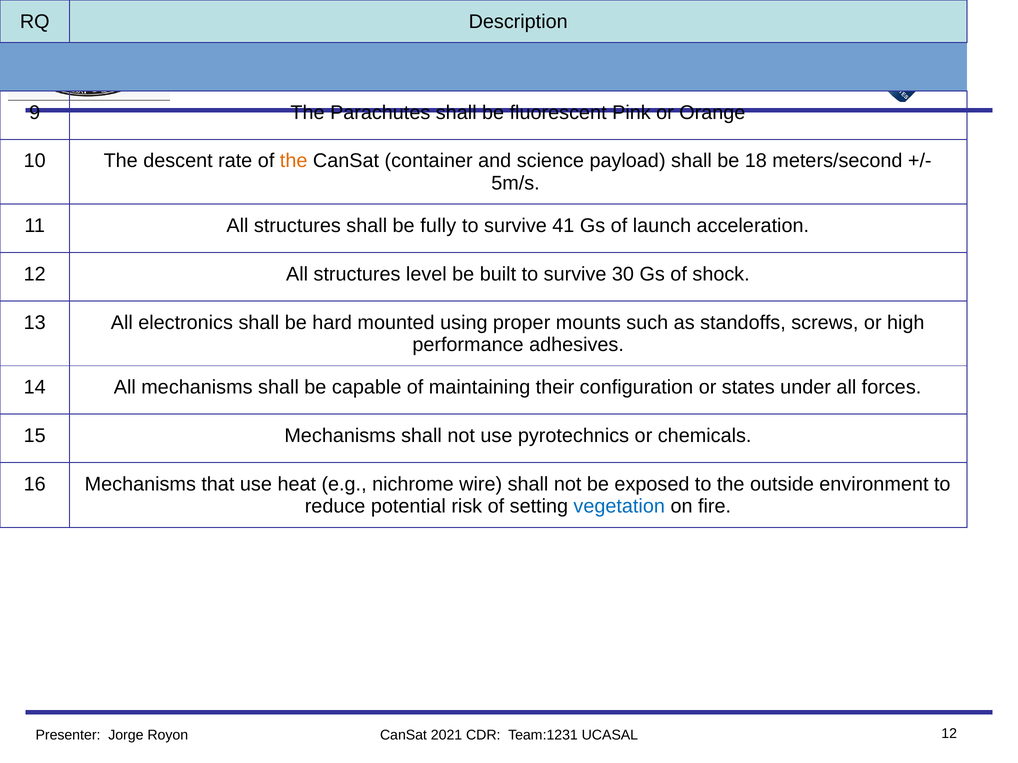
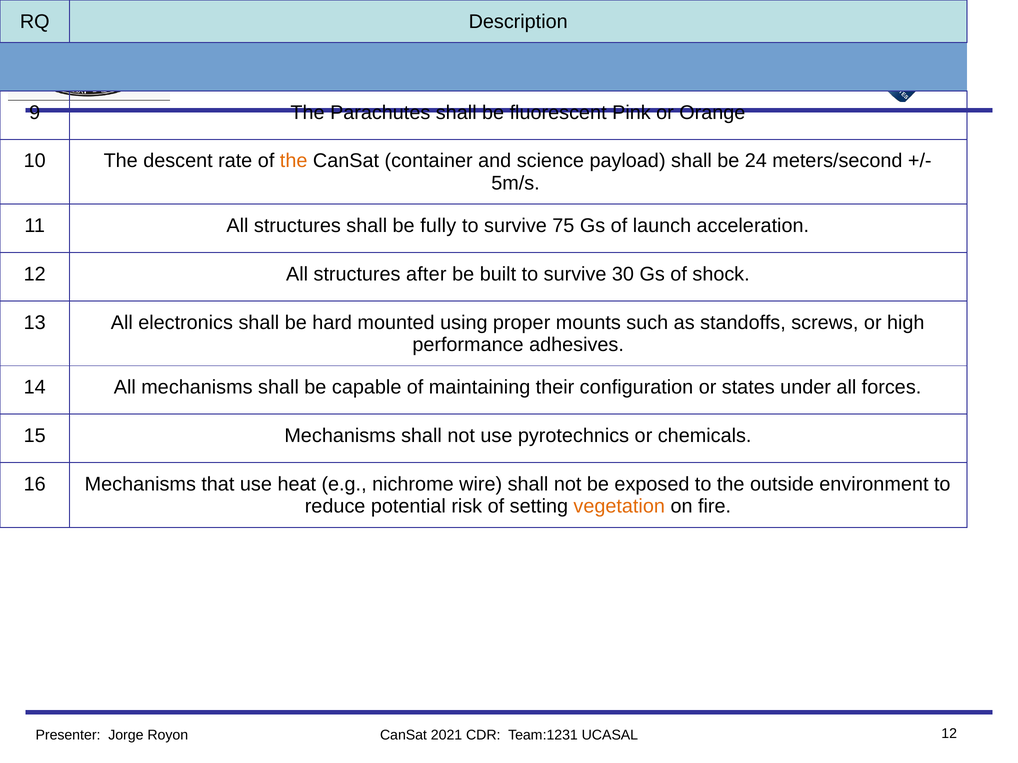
18: 18 -> 24
41: 41 -> 75
level: level -> after
vegetation colour: blue -> orange
